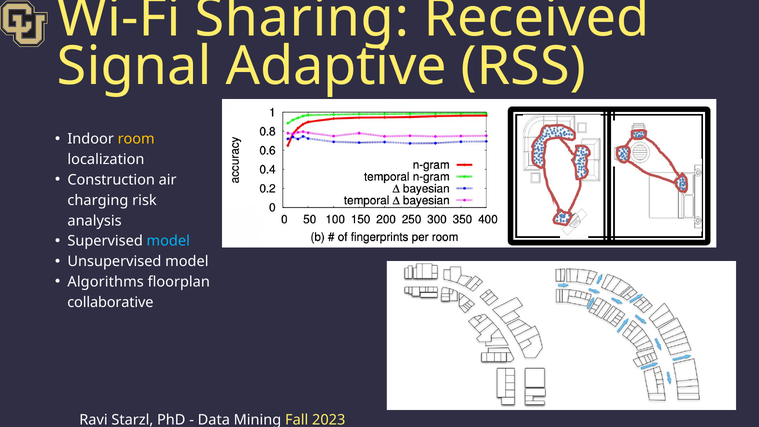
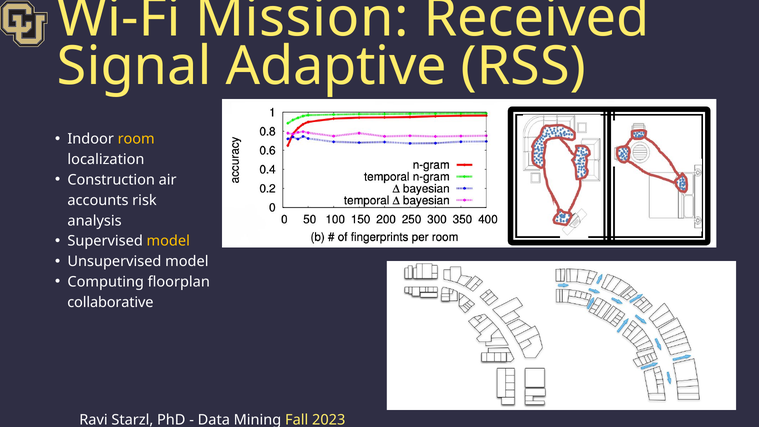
Sharing: Sharing -> Mission
charging: charging -> accounts
model at (168, 241) colour: light blue -> yellow
Algorithms: Algorithms -> Computing
